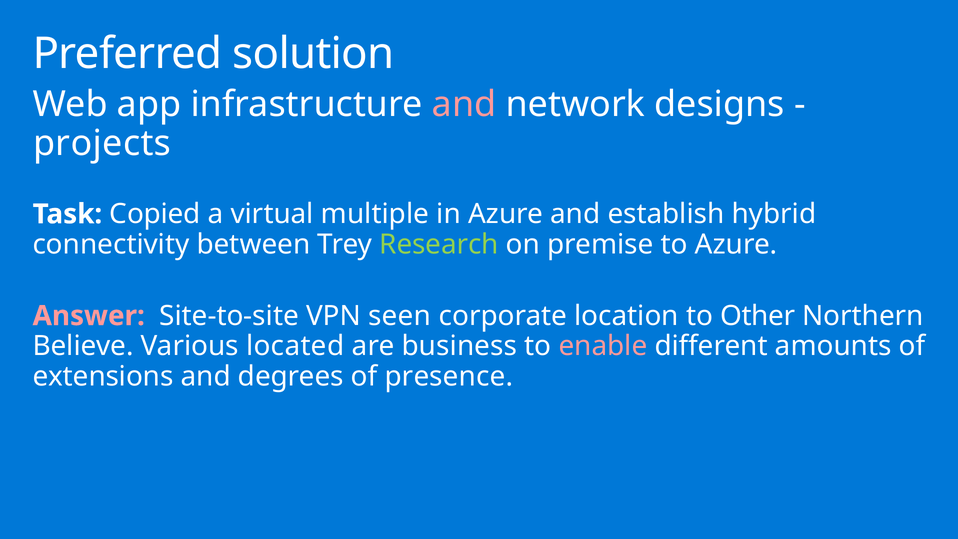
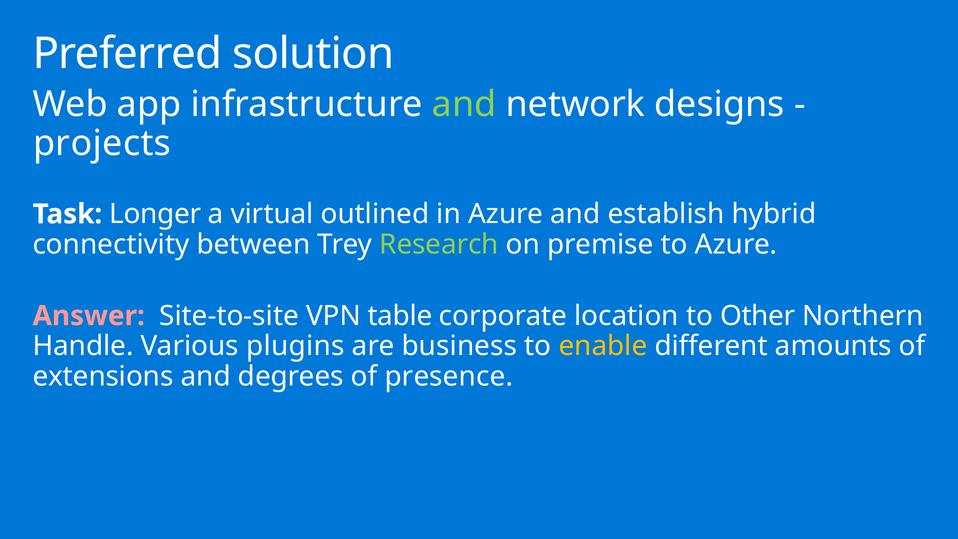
and at (464, 104) colour: pink -> light green
Copied: Copied -> Longer
multiple: multiple -> outlined
seen: seen -> table
Believe: Believe -> Handle
located: located -> plugins
enable colour: pink -> yellow
